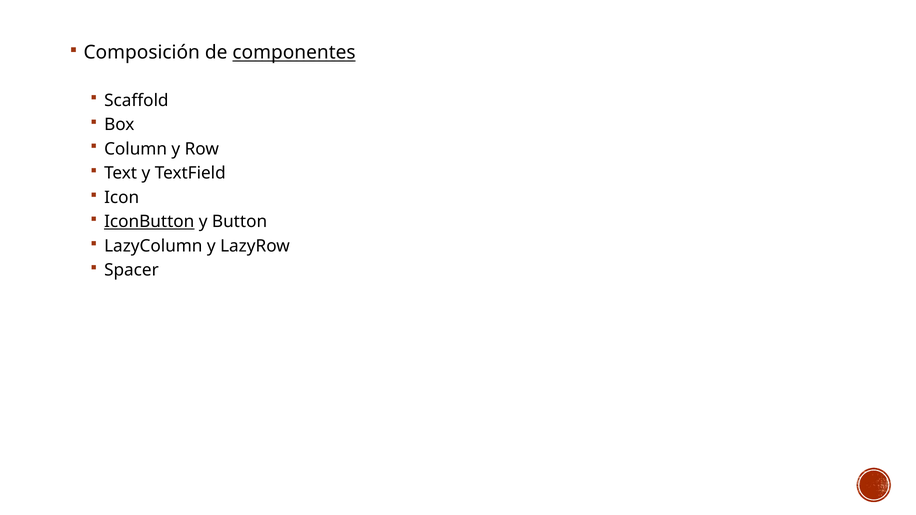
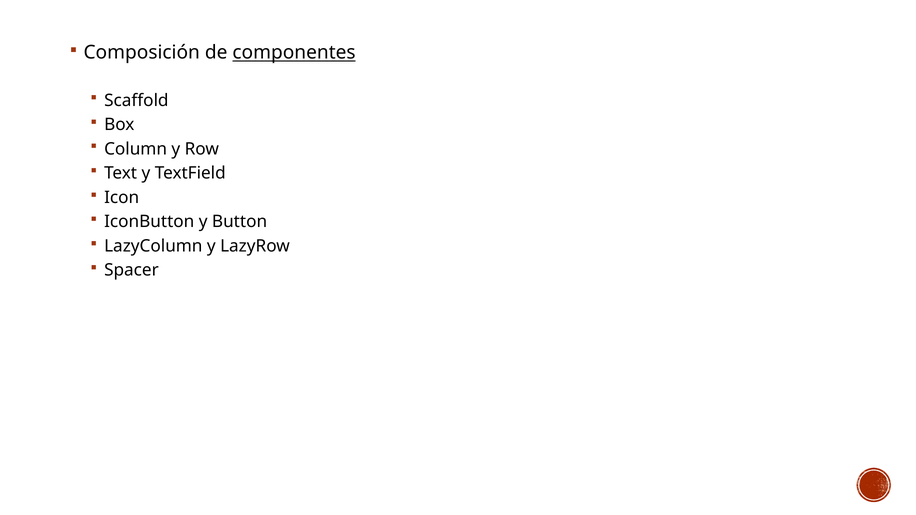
IconButton underline: present -> none
